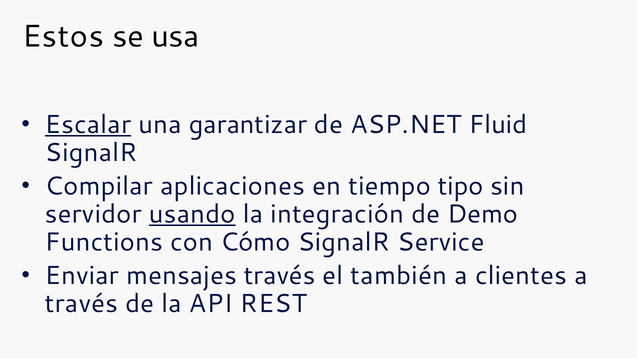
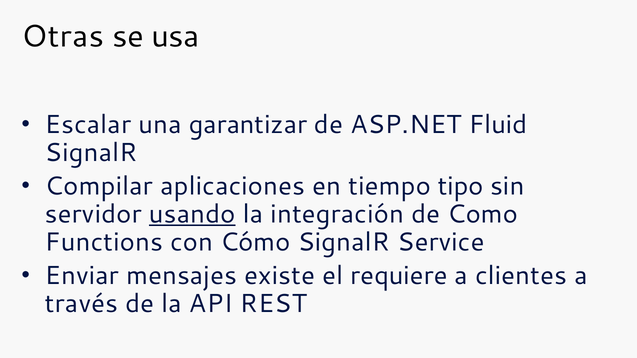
Estos: Estos -> Otras
Escalar underline: present -> none
Demo: Demo -> Como
mensajes través: través -> existe
también: también -> requiere
